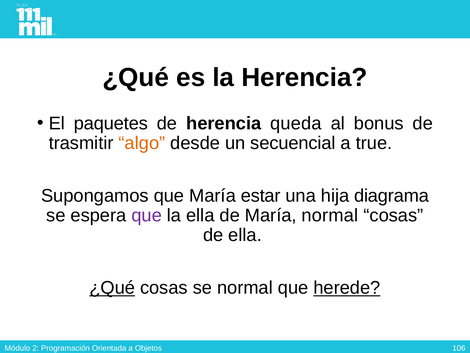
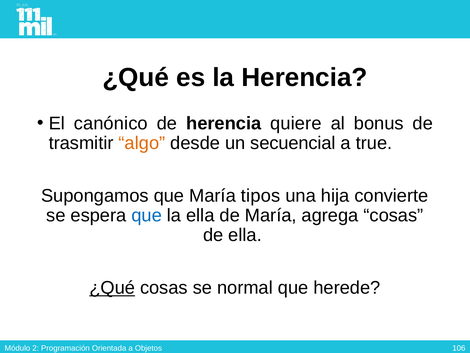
paquetes: paquetes -> canónico
queda: queda -> quiere
estar: estar -> tipos
diagrama: diagrama -> convierte
que at (147, 215) colour: purple -> blue
María normal: normal -> agrega
herede underline: present -> none
